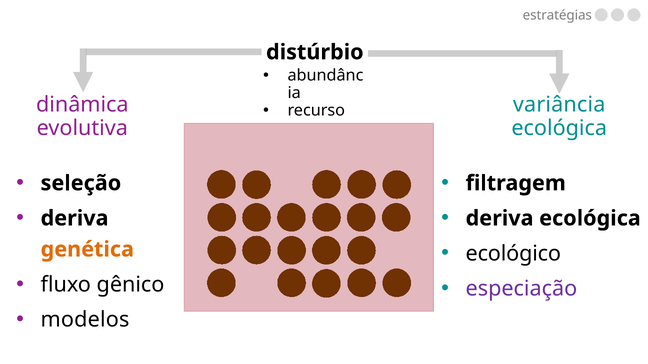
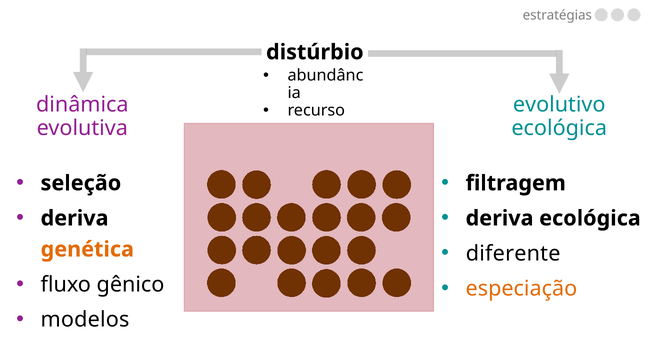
variância: variância -> evolutivo
ecológico: ecológico -> diferente
especiação colour: purple -> orange
